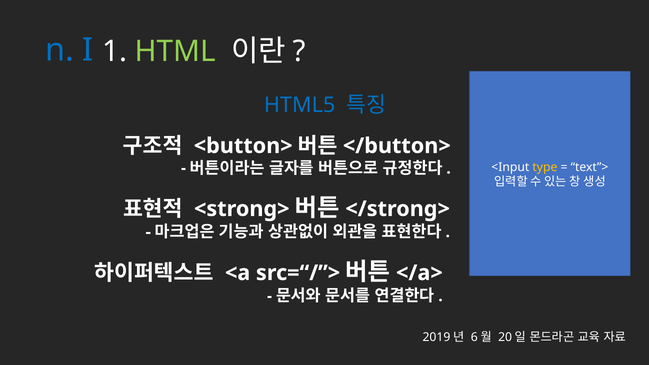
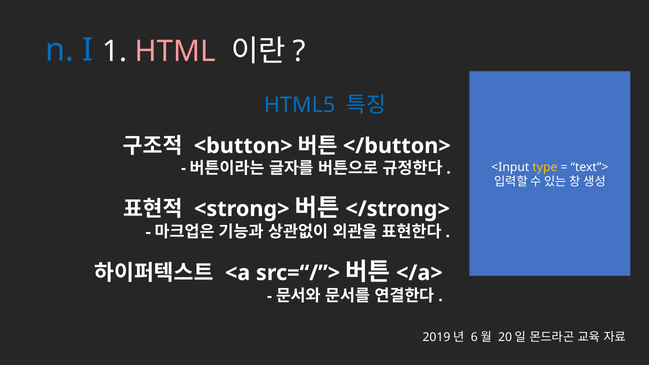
HTML colour: light green -> pink
